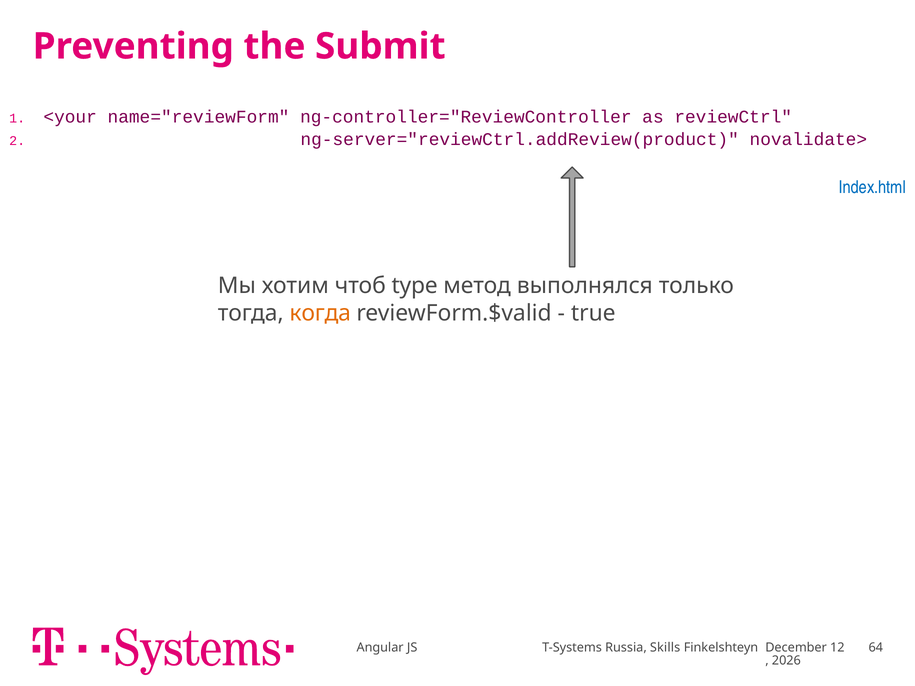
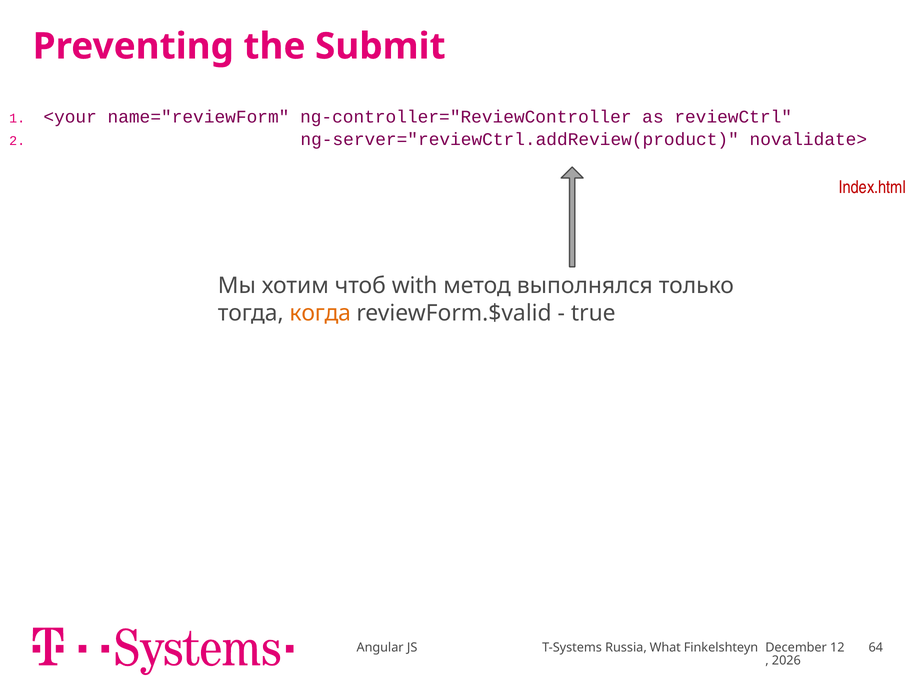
Index.html colour: blue -> red
type: type -> with
Skills: Skills -> What
